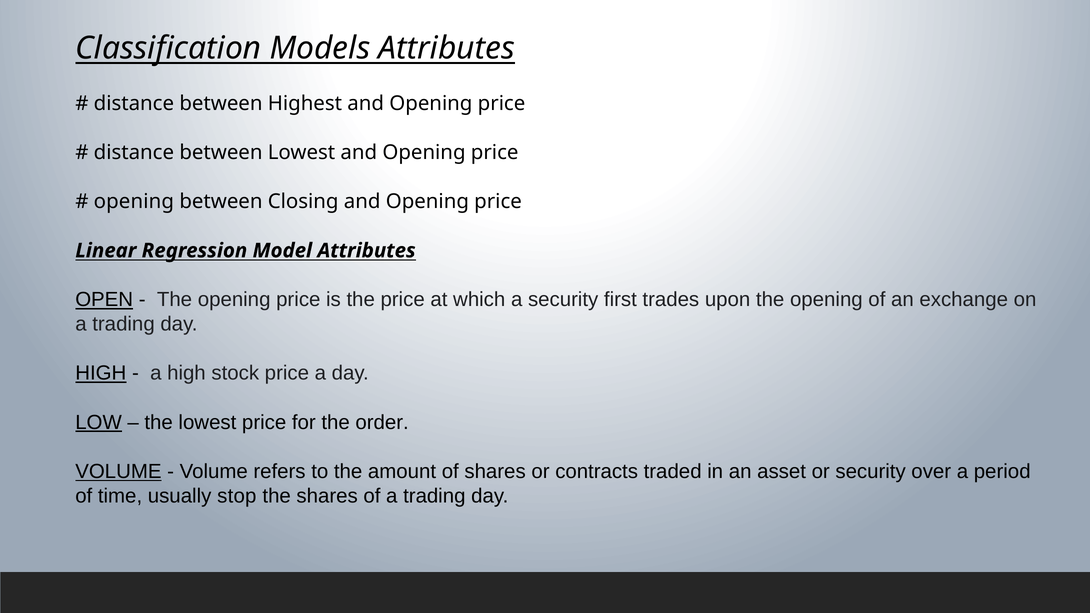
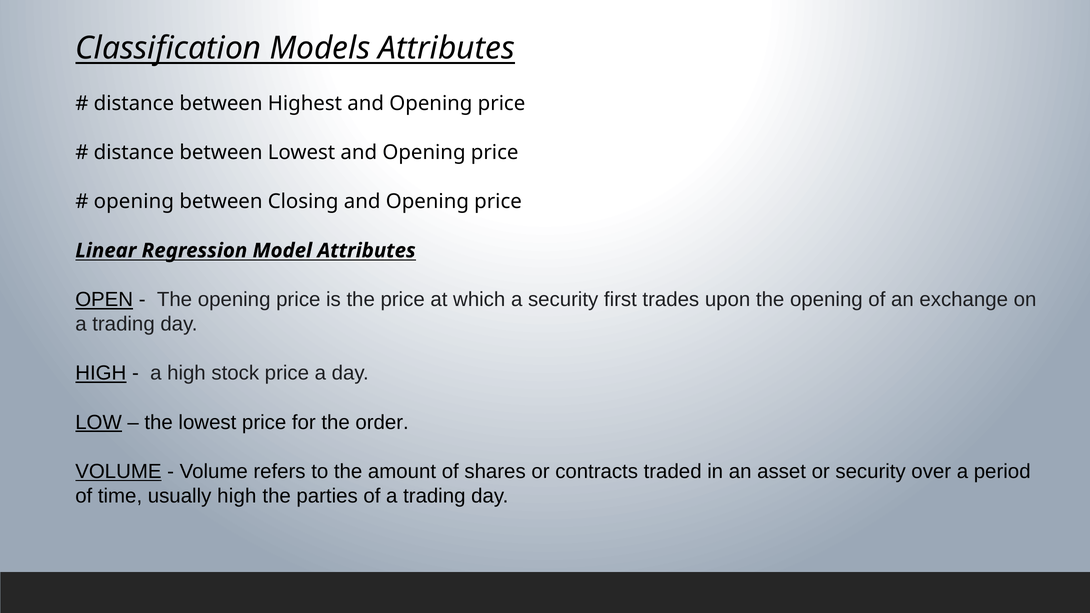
usually stop: stop -> high
the shares: shares -> parties
